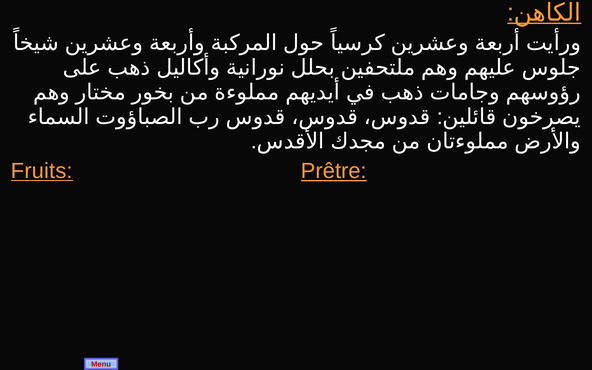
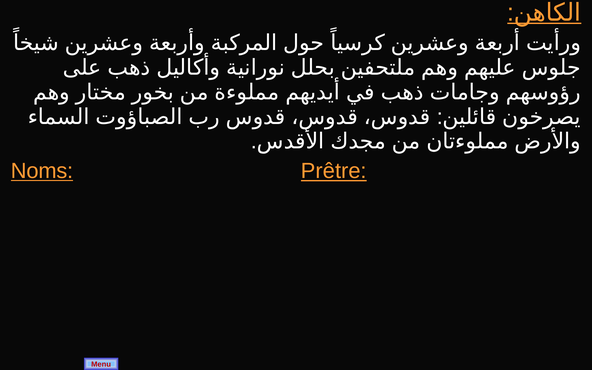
Fruits: Fruits -> Noms
